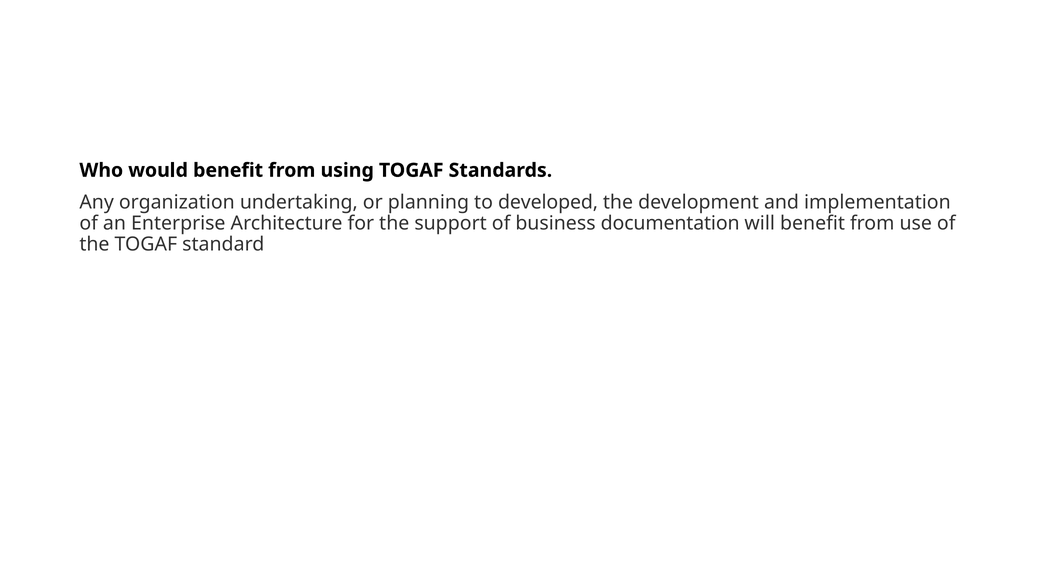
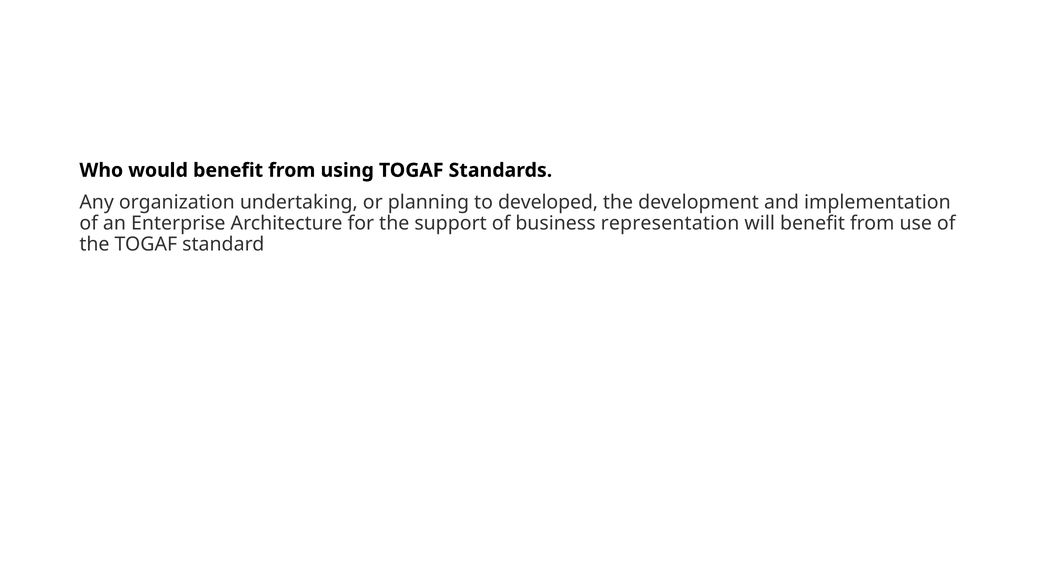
documentation: documentation -> representation
